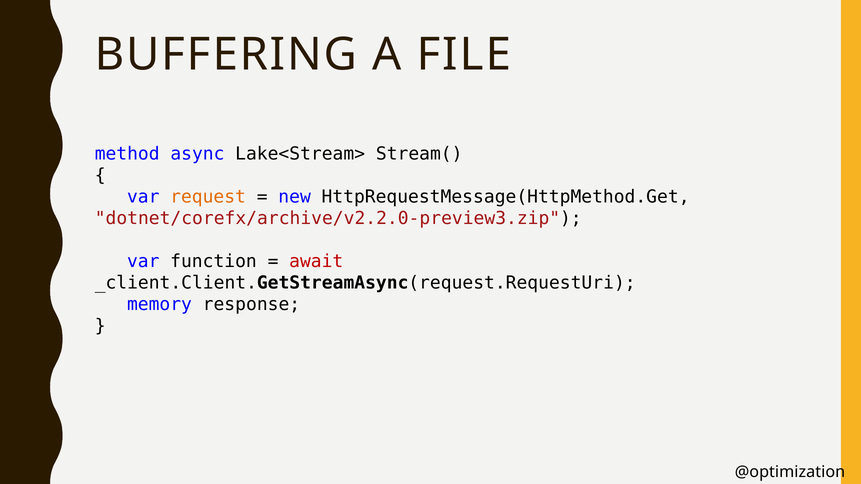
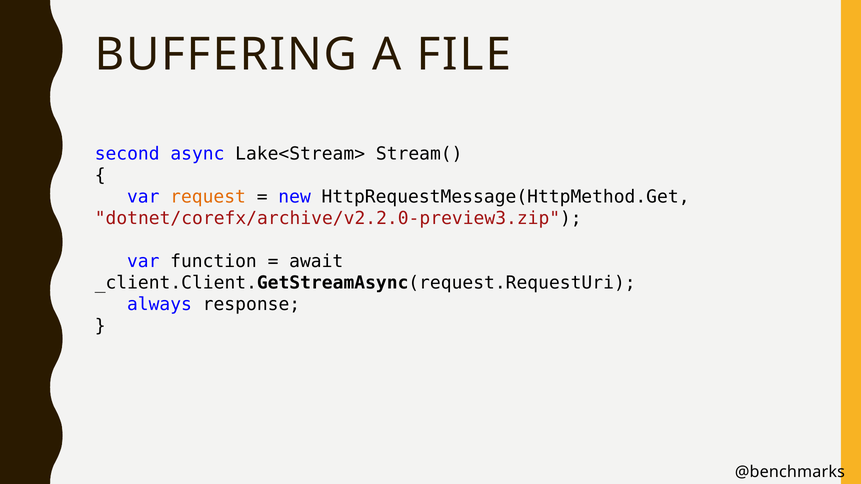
method: method -> second
await colour: red -> black
memory: memory -> always
@optimization: @optimization -> @benchmarks
